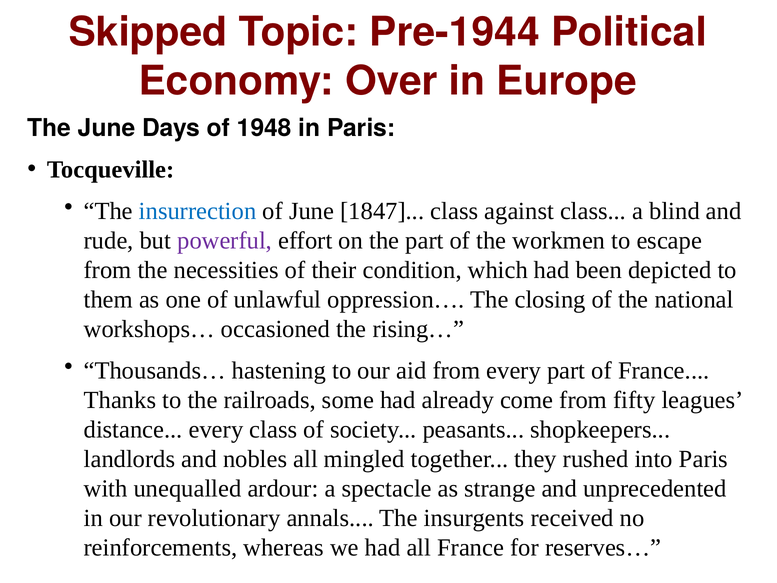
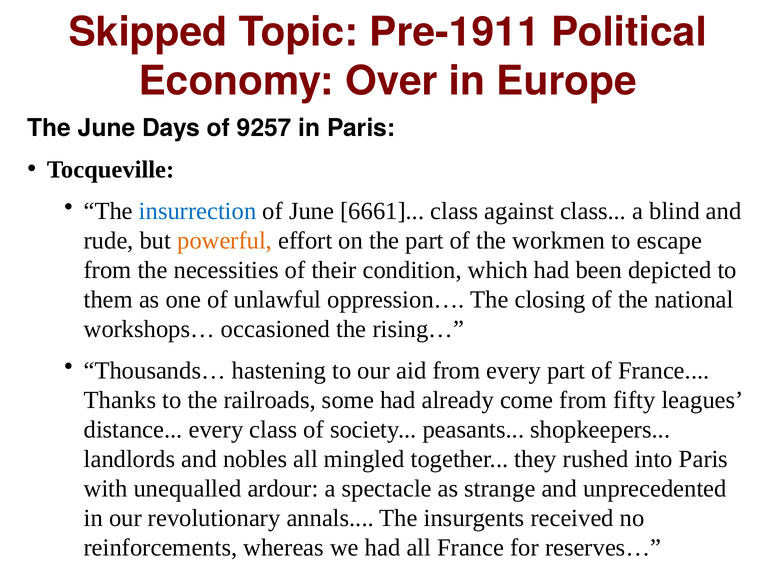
Pre-1944: Pre-1944 -> Pre-1911
1948: 1948 -> 9257
1847: 1847 -> 6661
powerful colour: purple -> orange
